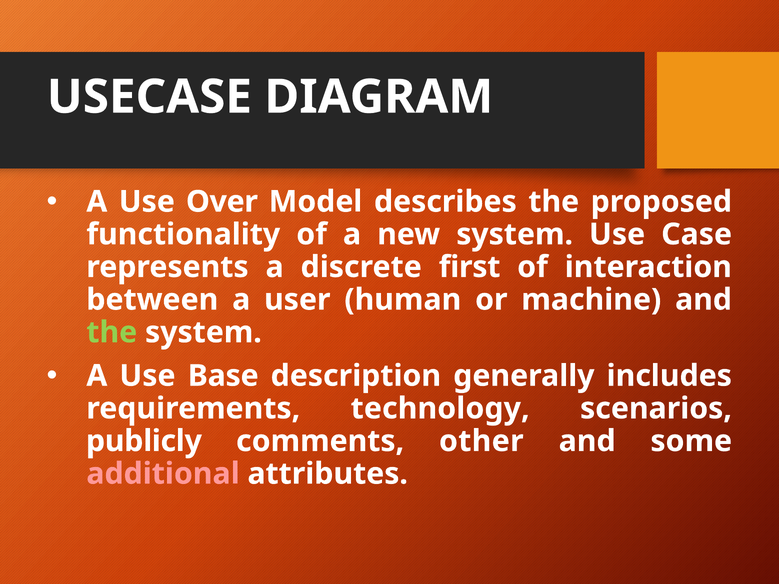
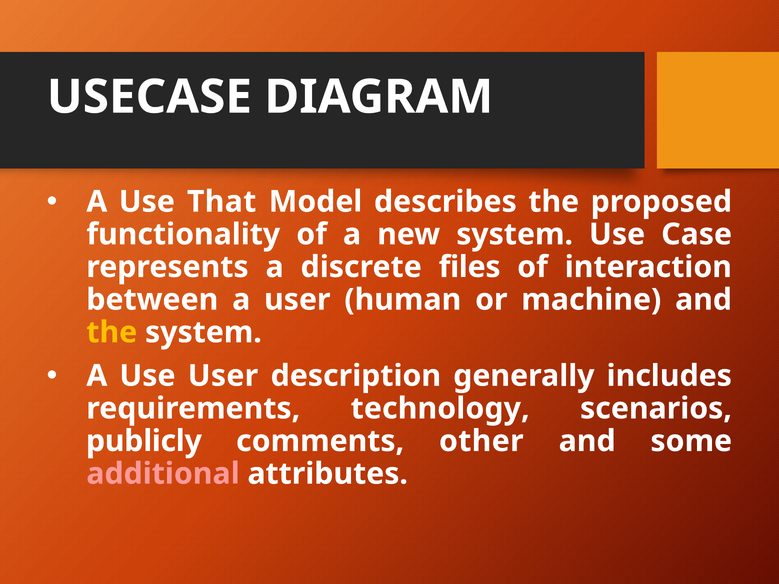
Over: Over -> That
first: first -> files
the at (112, 332) colour: light green -> yellow
Use Base: Base -> User
